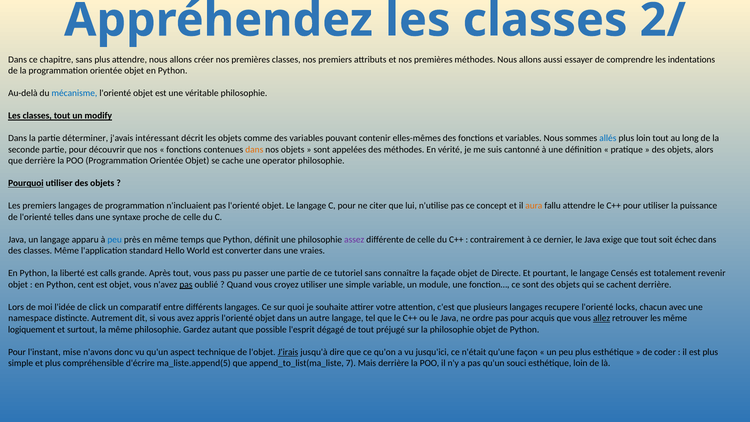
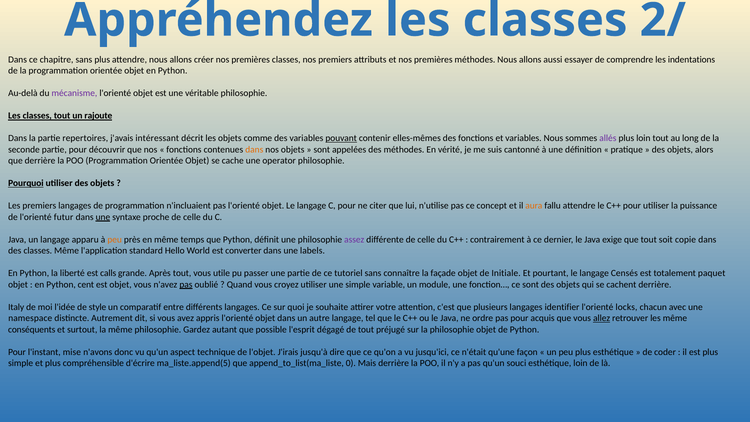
mécanisme colour: blue -> purple
modify: modify -> rajoute
déterminer: déterminer -> repertoires
pouvant underline: none -> present
allés colour: blue -> purple
telles: telles -> futur
une at (103, 217) underline: none -> present
peu at (115, 239) colour: blue -> orange
échec: échec -> copie
vraies: vraies -> labels
pass: pass -> utile
Directe: Directe -> Initiale
revenir: revenir -> paquet
Lors: Lors -> Italy
click: click -> style
recupere: recupere -> identifier
logiquement: logiquement -> conséquents
J'irais underline: present -> none
7: 7 -> 0
